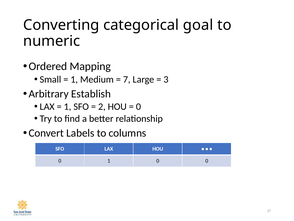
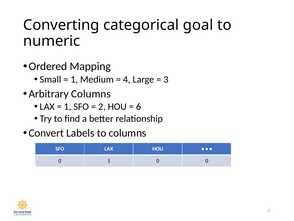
7: 7 -> 4
Arbitrary Establish: Establish -> Columns
0 at (138, 106): 0 -> 6
